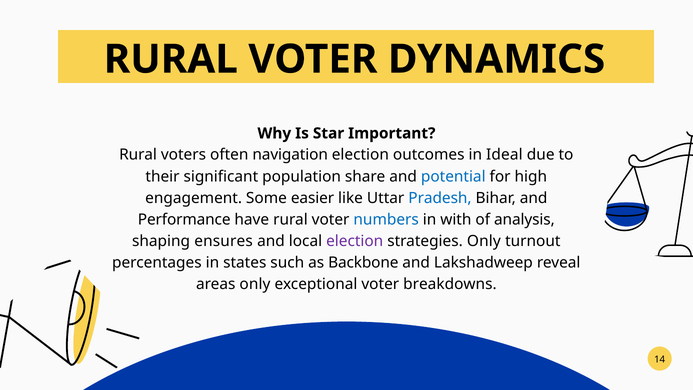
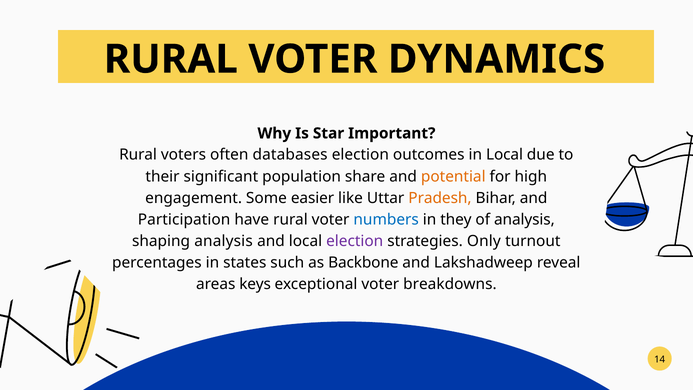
navigation: navigation -> databases
in Ideal: Ideal -> Local
potential colour: blue -> orange
Pradesh colour: blue -> orange
Performance: Performance -> Participation
with: with -> they
shaping ensures: ensures -> analysis
areas only: only -> keys
